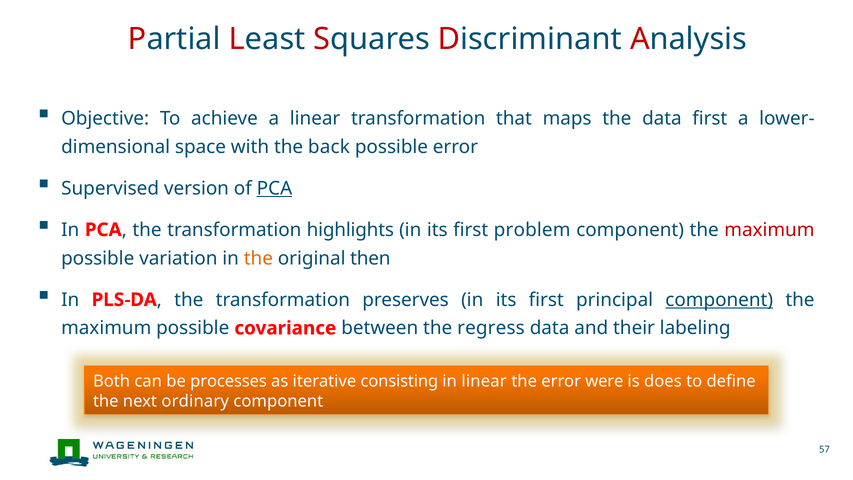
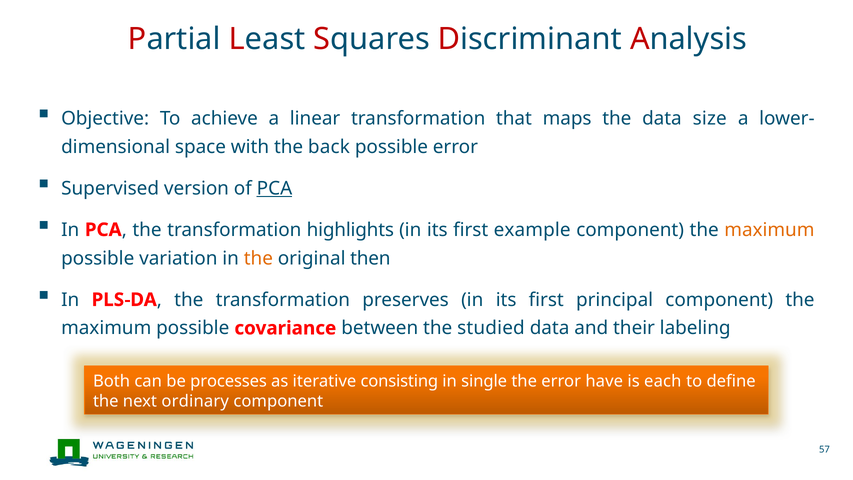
data first: first -> size
problem: problem -> example
maximum at (769, 230) colour: red -> orange
component at (719, 300) underline: present -> none
regress: regress -> studied
in linear: linear -> single
were: were -> have
does: does -> each
